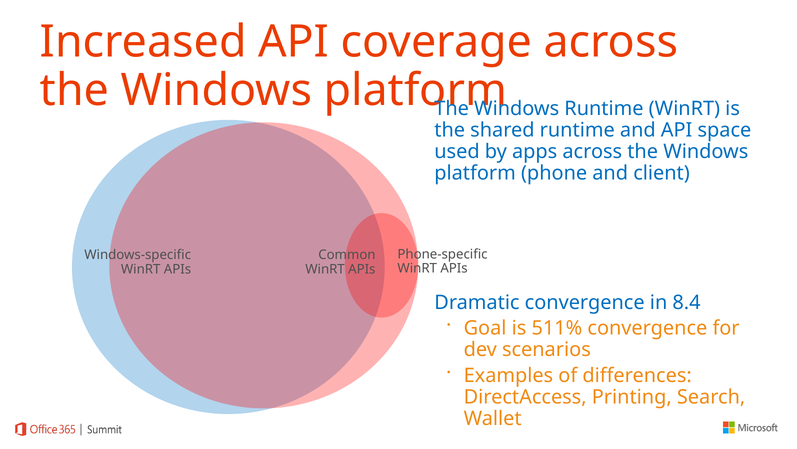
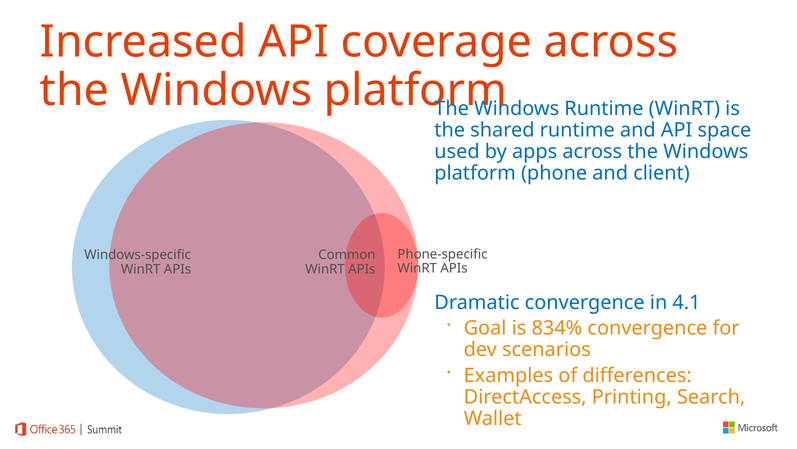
8.4: 8.4 -> 4.1
511%: 511% -> 834%
